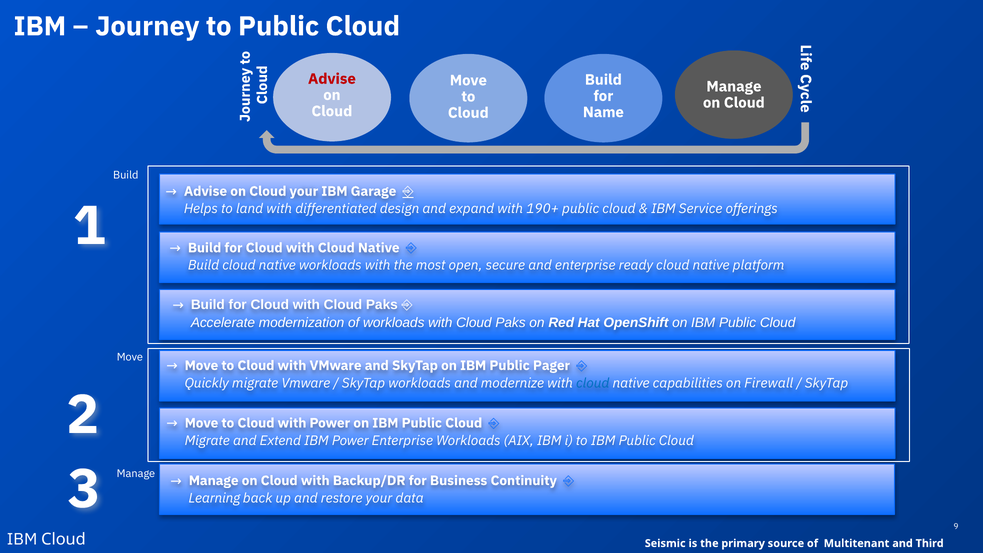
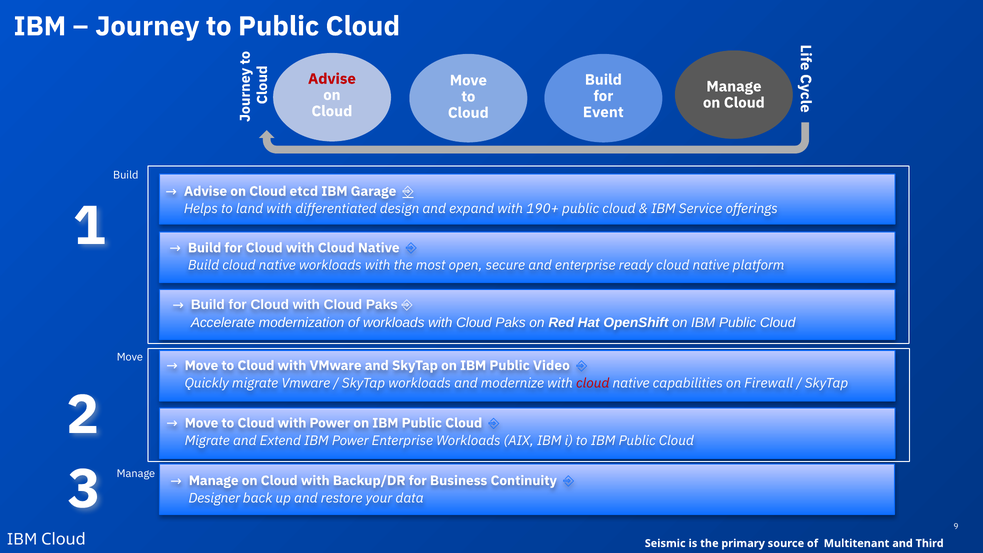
Name: Name -> Event
Cloud your: your -> etcd
Pager: Pager -> Video
cloud at (593, 383) colour: blue -> red
Learning: Learning -> Designer
